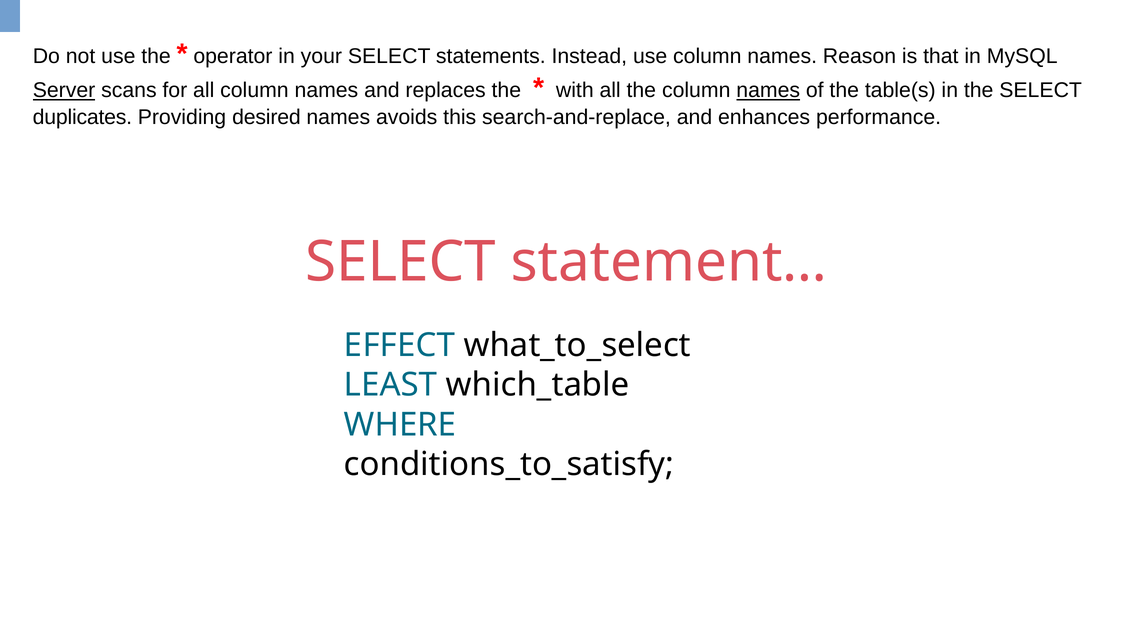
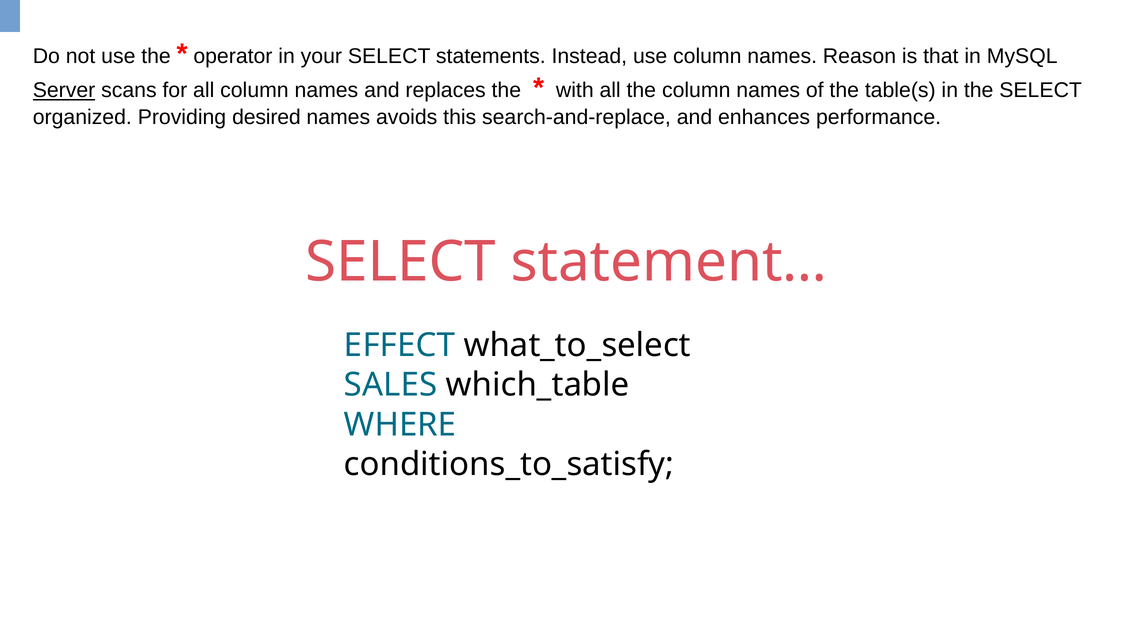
names at (768, 90) underline: present -> none
duplicates: duplicates -> organized
LEAST: LEAST -> SALES
